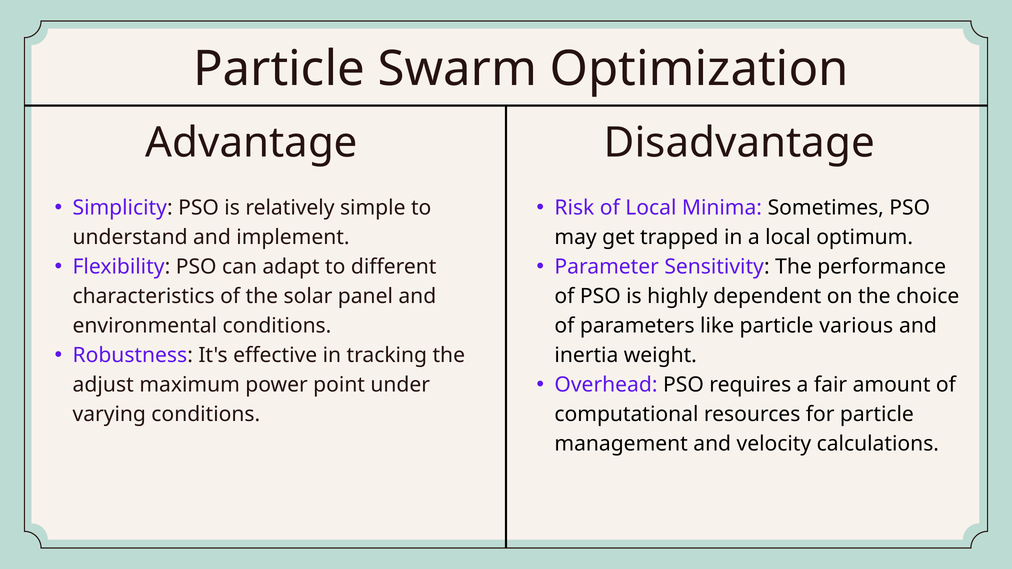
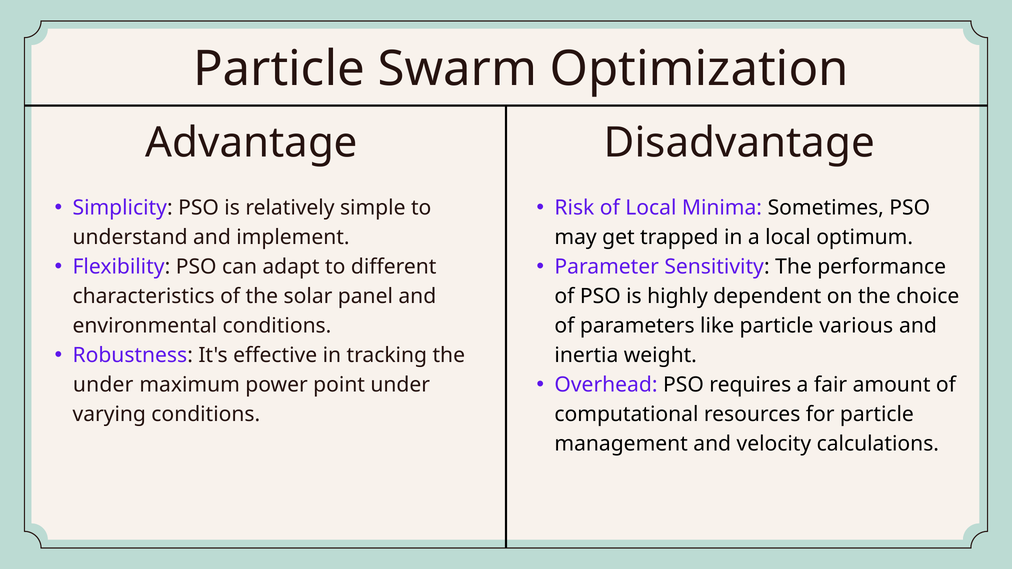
adjust at (103, 385): adjust -> under
